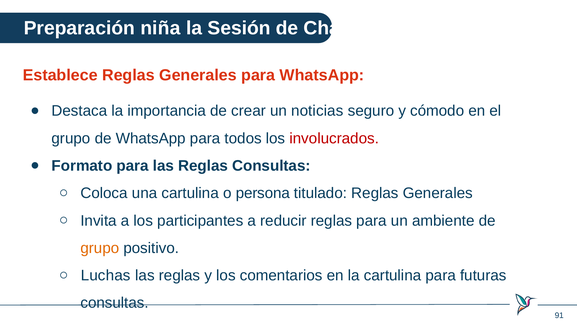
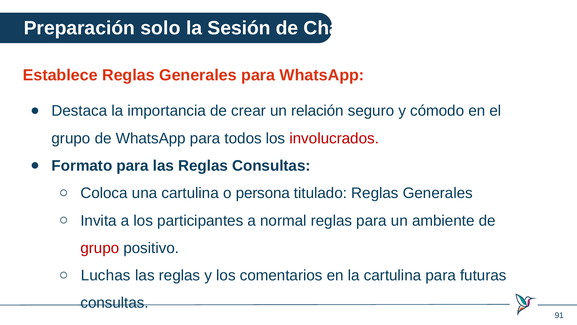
niña: niña -> solo
noticias: noticias -> relación
reducir: reducir -> normal
grupo at (100, 248) colour: orange -> red
